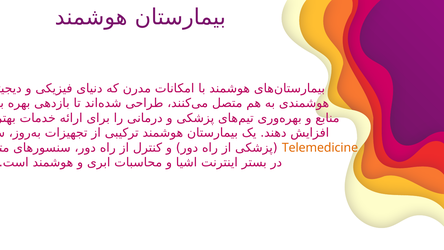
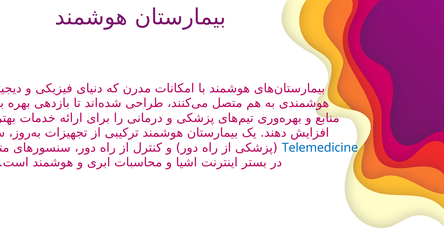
Telemedicine colour: orange -> blue
